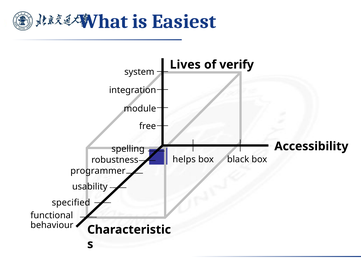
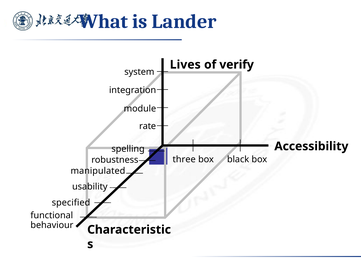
Easiest: Easiest -> Lander
free: free -> rate
helps: helps -> three
programmer: programmer -> manipulated
